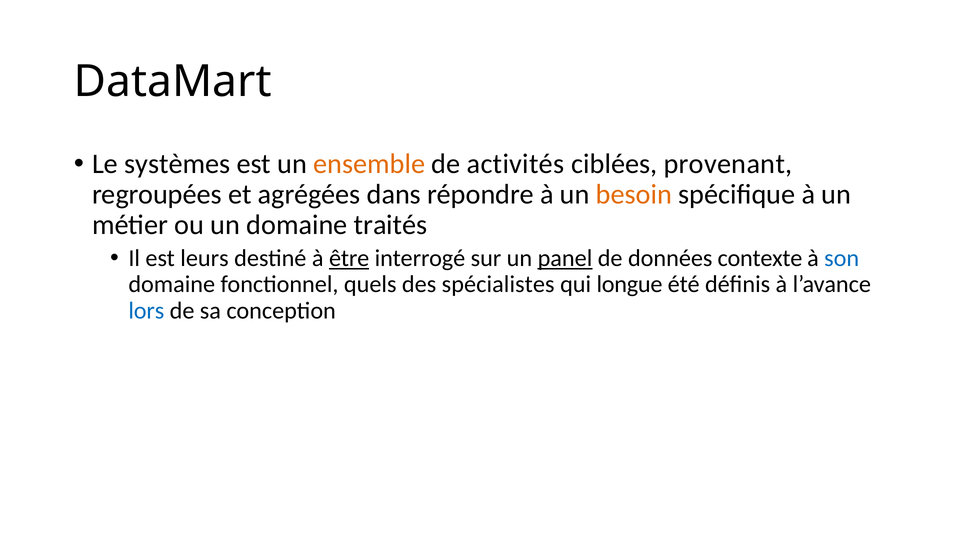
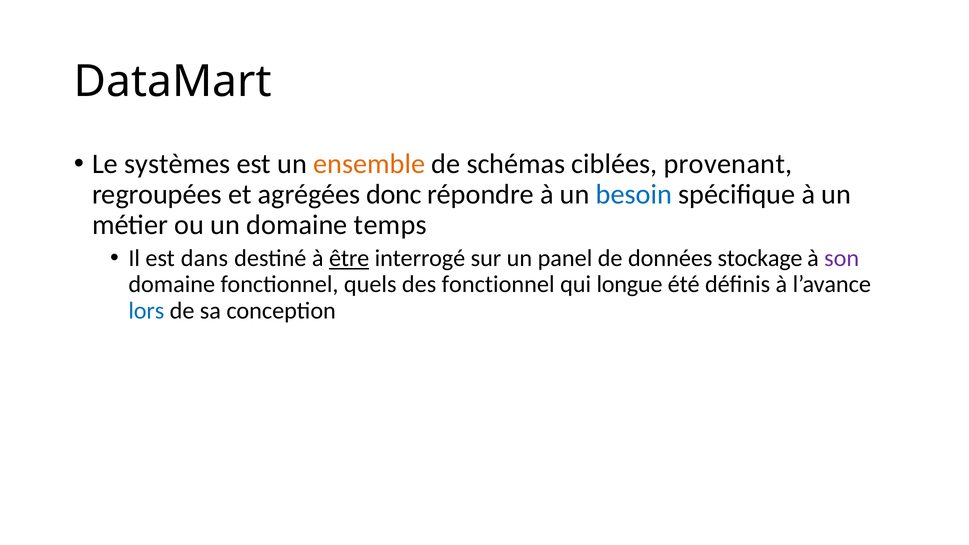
activités: activités -> schémas
dans: dans -> donc
besoin colour: orange -> blue
traités: traités -> temps
leurs: leurs -> dans
panel underline: present -> none
contexte: contexte -> stockage
son colour: blue -> purple
des spécialistes: spécialistes -> fonctionnel
